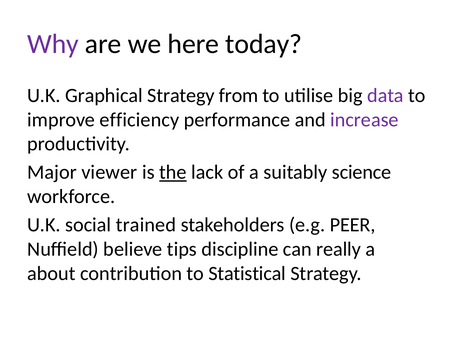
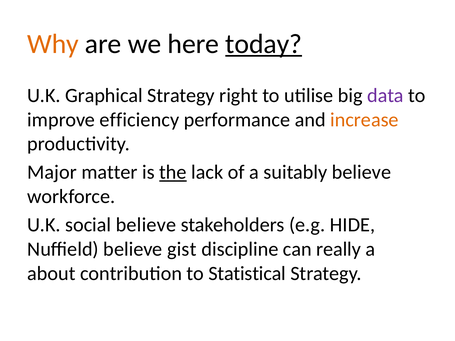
Why colour: purple -> orange
today underline: none -> present
from: from -> right
increase colour: purple -> orange
viewer: viewer -> matter
suitably science: science -> believe
social trained: trained -> believe
PEER: PEER -> HIDE
tips: tips -> gist
